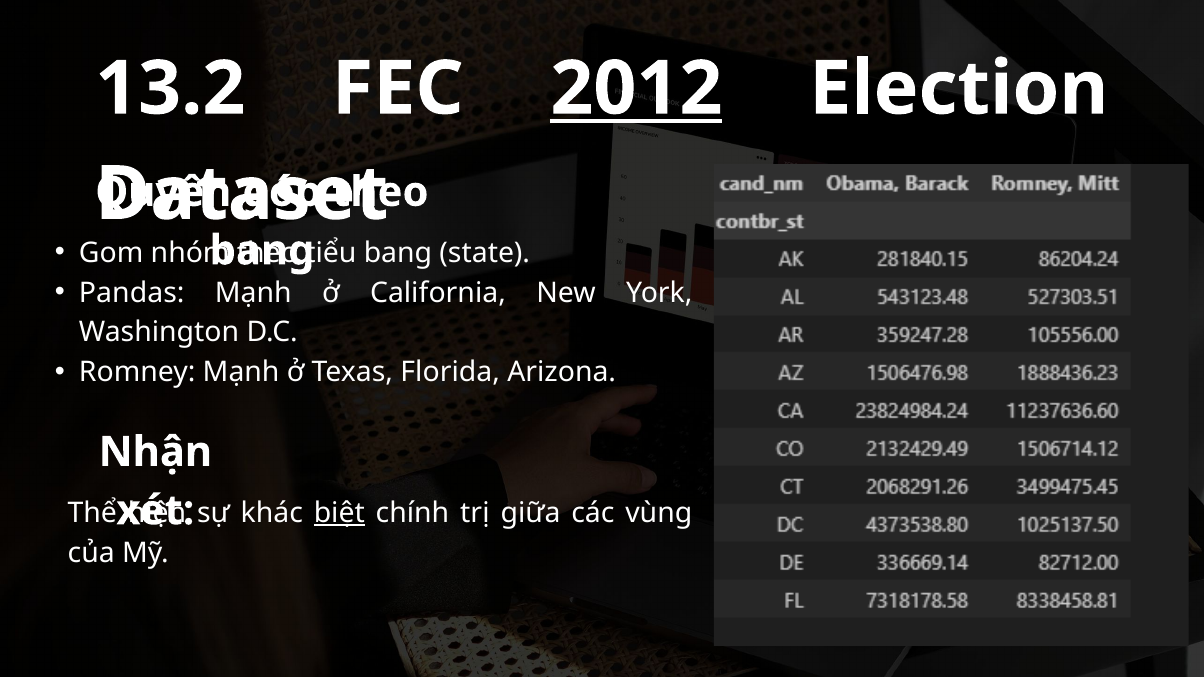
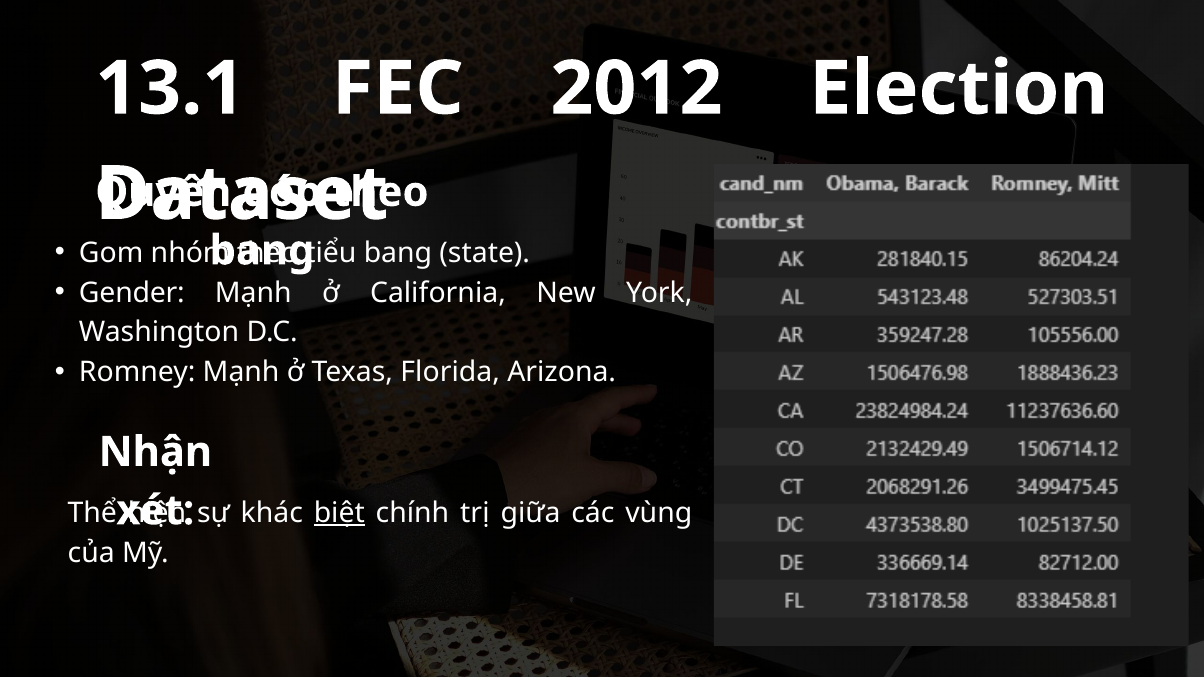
13.2: 13.2 -> 13.1
2012 underline: present -> none
Pandas: Pandas -> Gender
